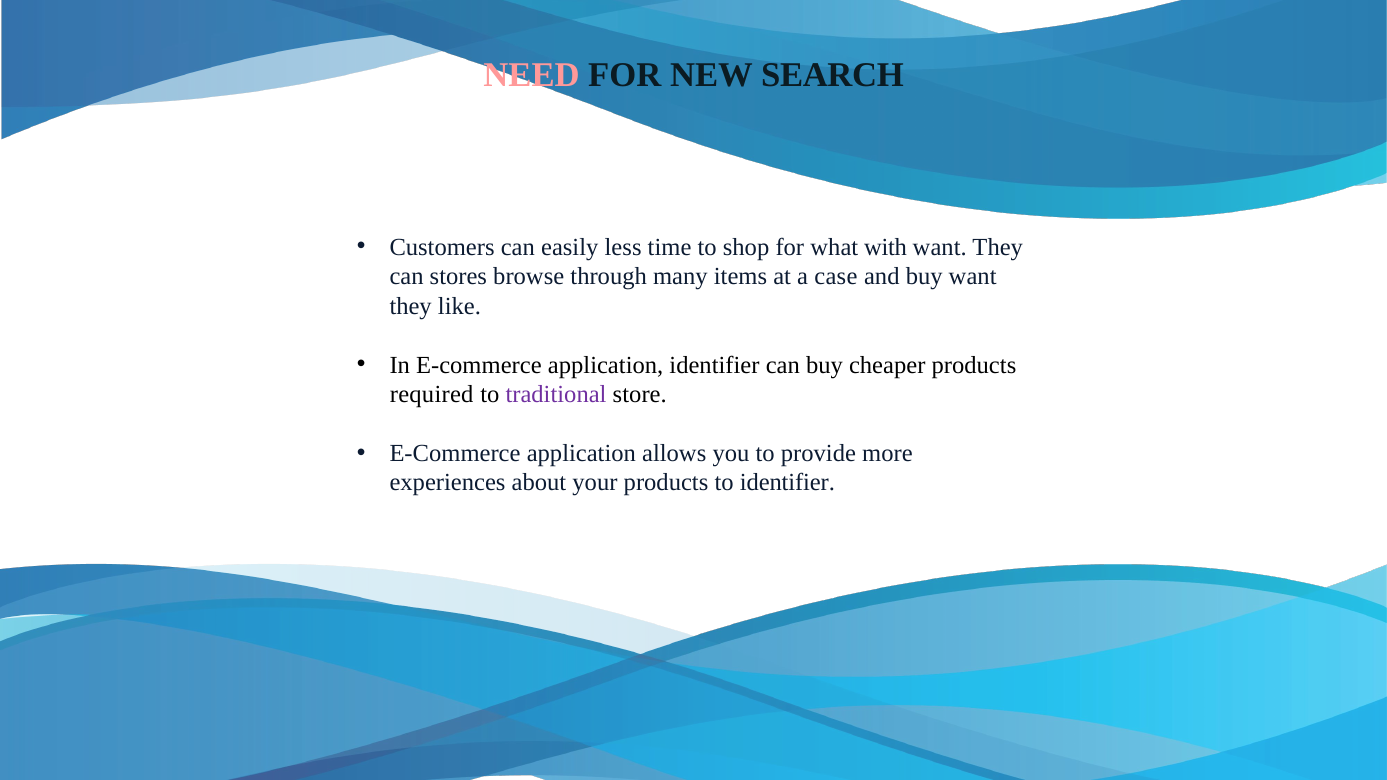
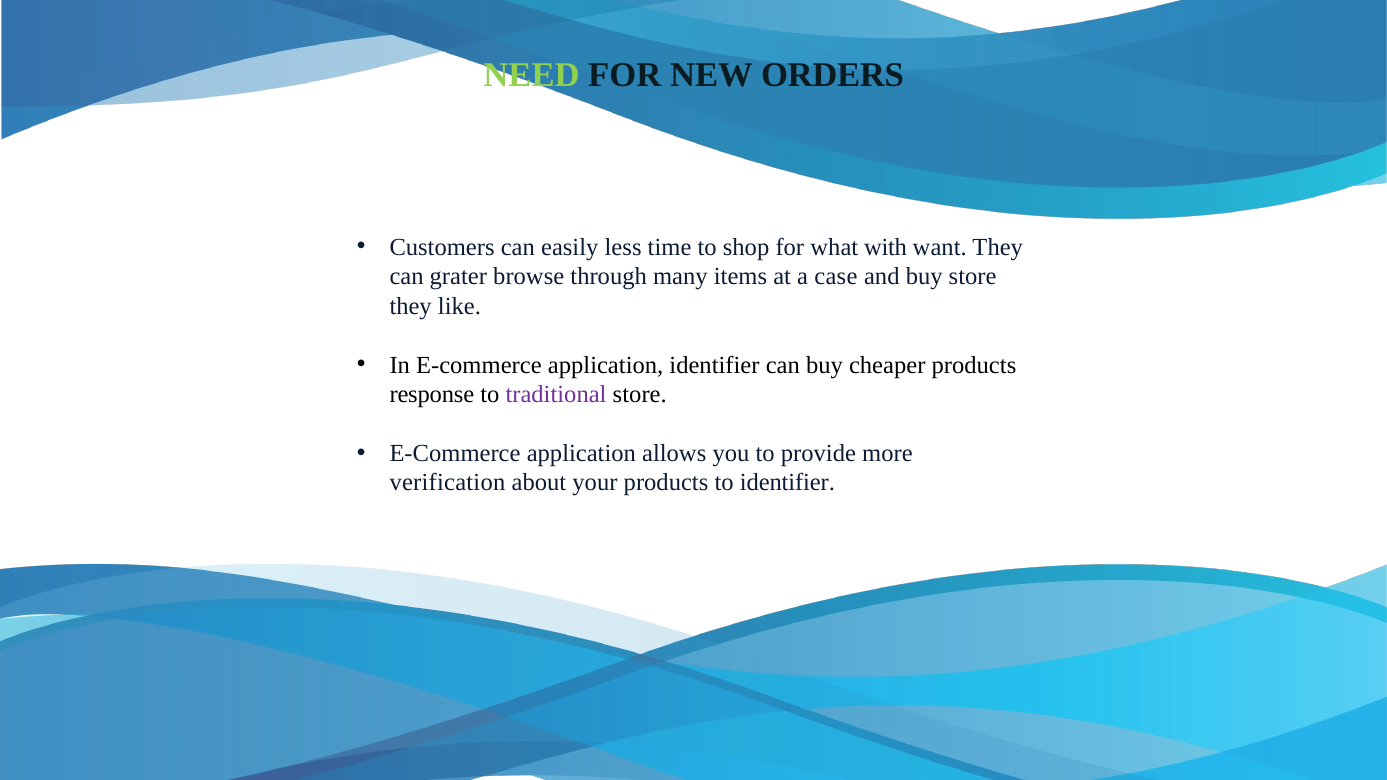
NEED colour: pink -> light green
SEARCH: SEARCH -> ORDERS
stores: stores -> grater
buy want: want -> store
required: required -> response
experiences: experiences -> verification
